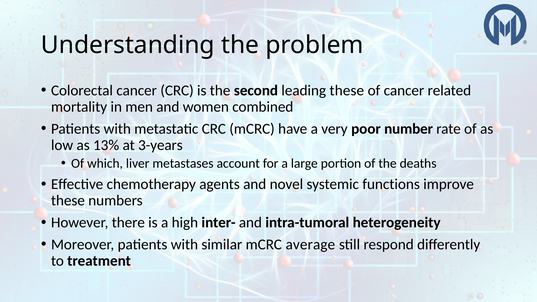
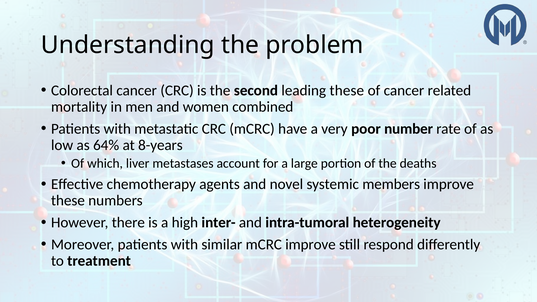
13%: 13% -> 64%
3-years: 3-years -> 8-years
functions: functions -> members
mCRC average: average -> improve
